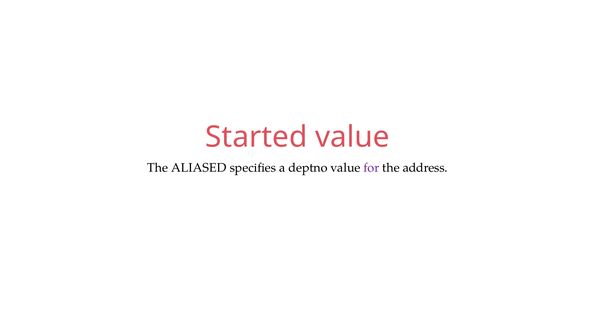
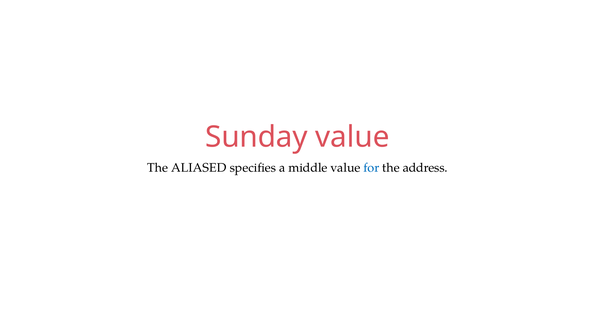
Started: Started -> Sunday
deptno: deptno -> middle
for colour: purple -> blue
